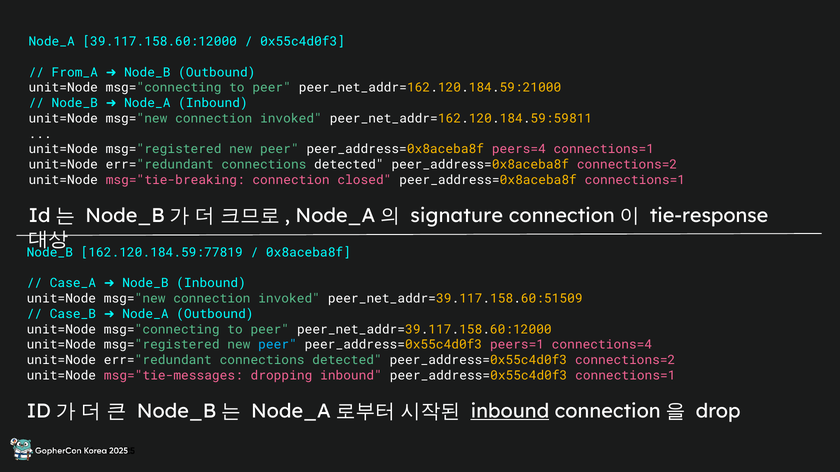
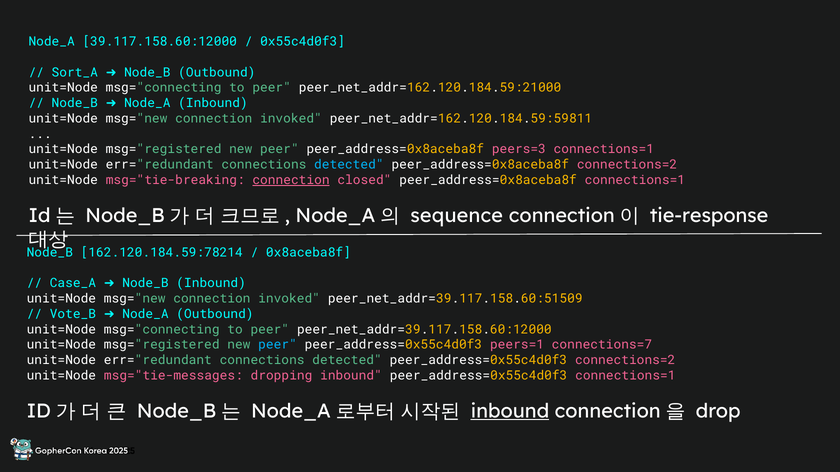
From_A: From_A -> Sort_A
peers=4: peers=4 -> peers=3
detected at (349, 165) colour: white -> light blue
connection at (291, 180) underline: none -> present
signature: signature -> sequence
162.120.184.59:77819: 162.120.184.59:77819 -> 162.120.184.59:78214
Case_B: Case_B -> Vote_B
connections=4: connections=4 -> connections=7
